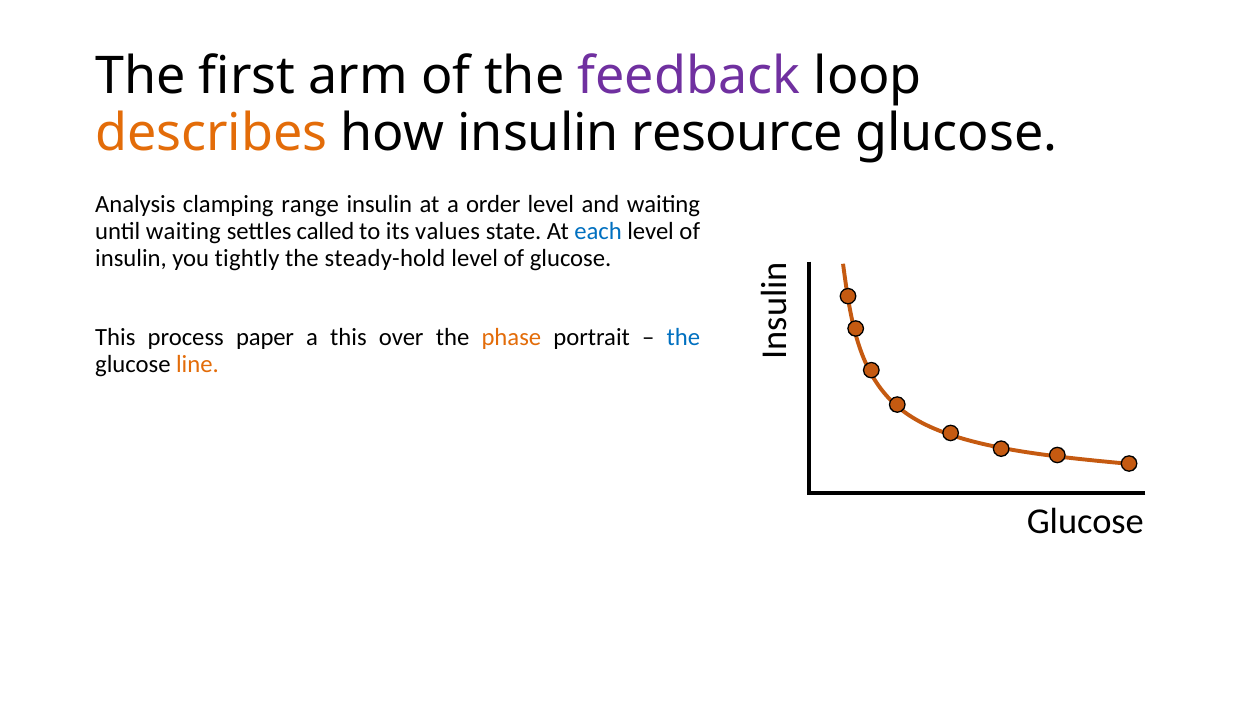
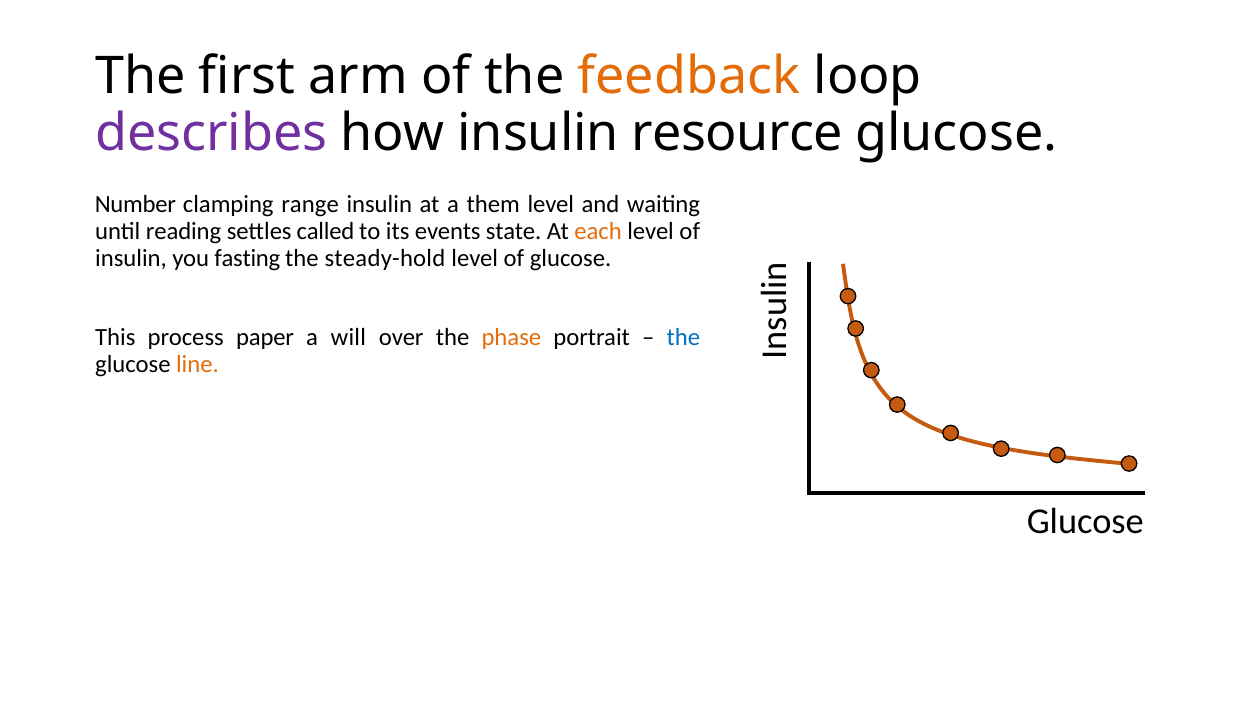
feedback colour: purple -> orange
describes colour: orange -> purple
Analysis: Analysis -> Number
order: order -> them
until waiting: waiting -> reading
values: values -> events
each colour: blue -> orange
tightly: tightly -> fasting
a this: this -> will
